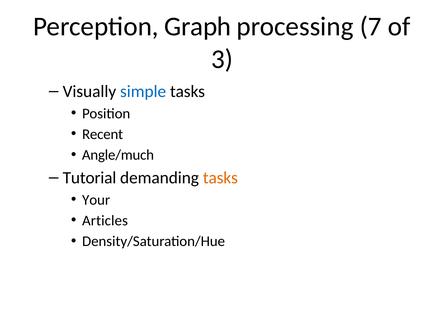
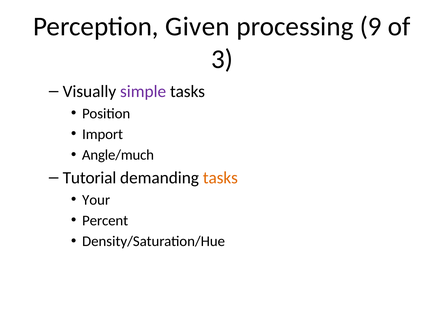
Graph: Graph -> Given
7: 7 -> 9
simple colour: blue -> purple
Recent: Recent -> Import
Articles: Articles -> Percent
